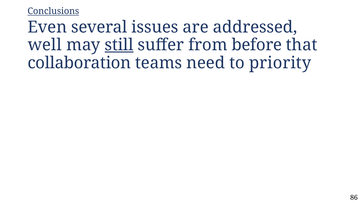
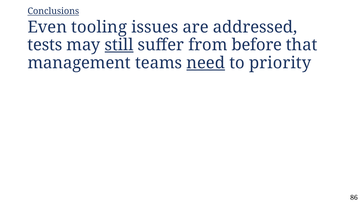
several: several -> tooling
well: well -> tests
collaboration: collaboration -> management
need underline: none -> present
